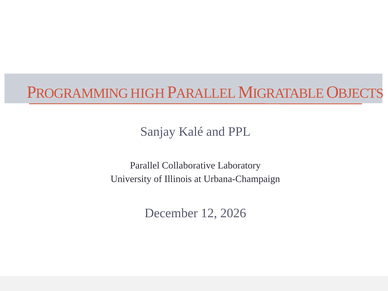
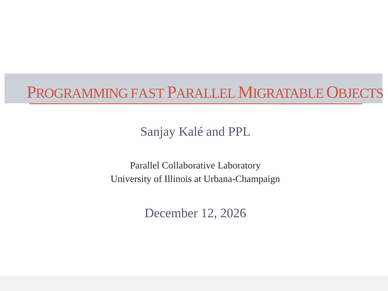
HIGH: HIGH -> FAST
